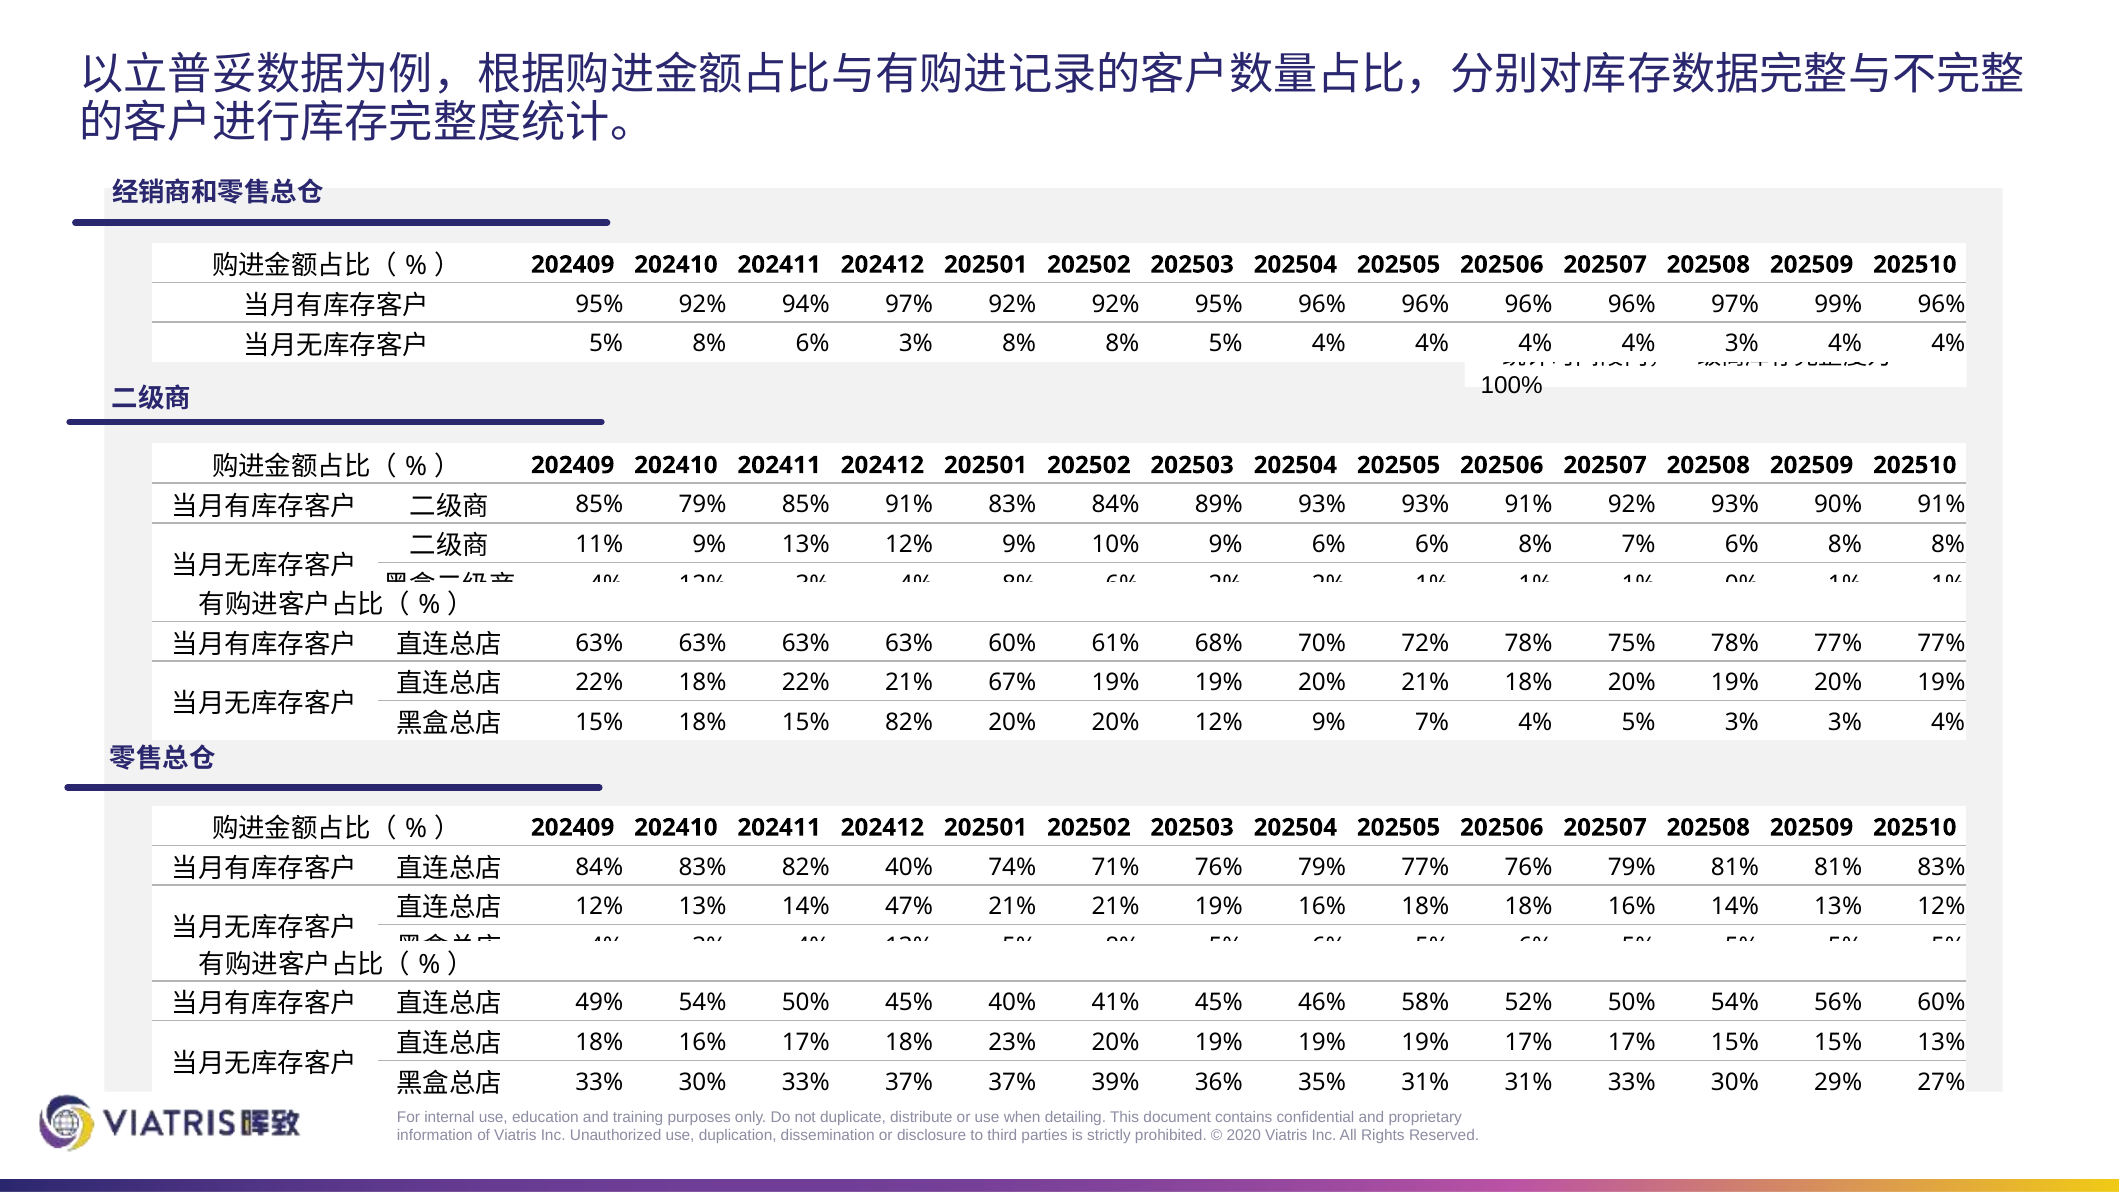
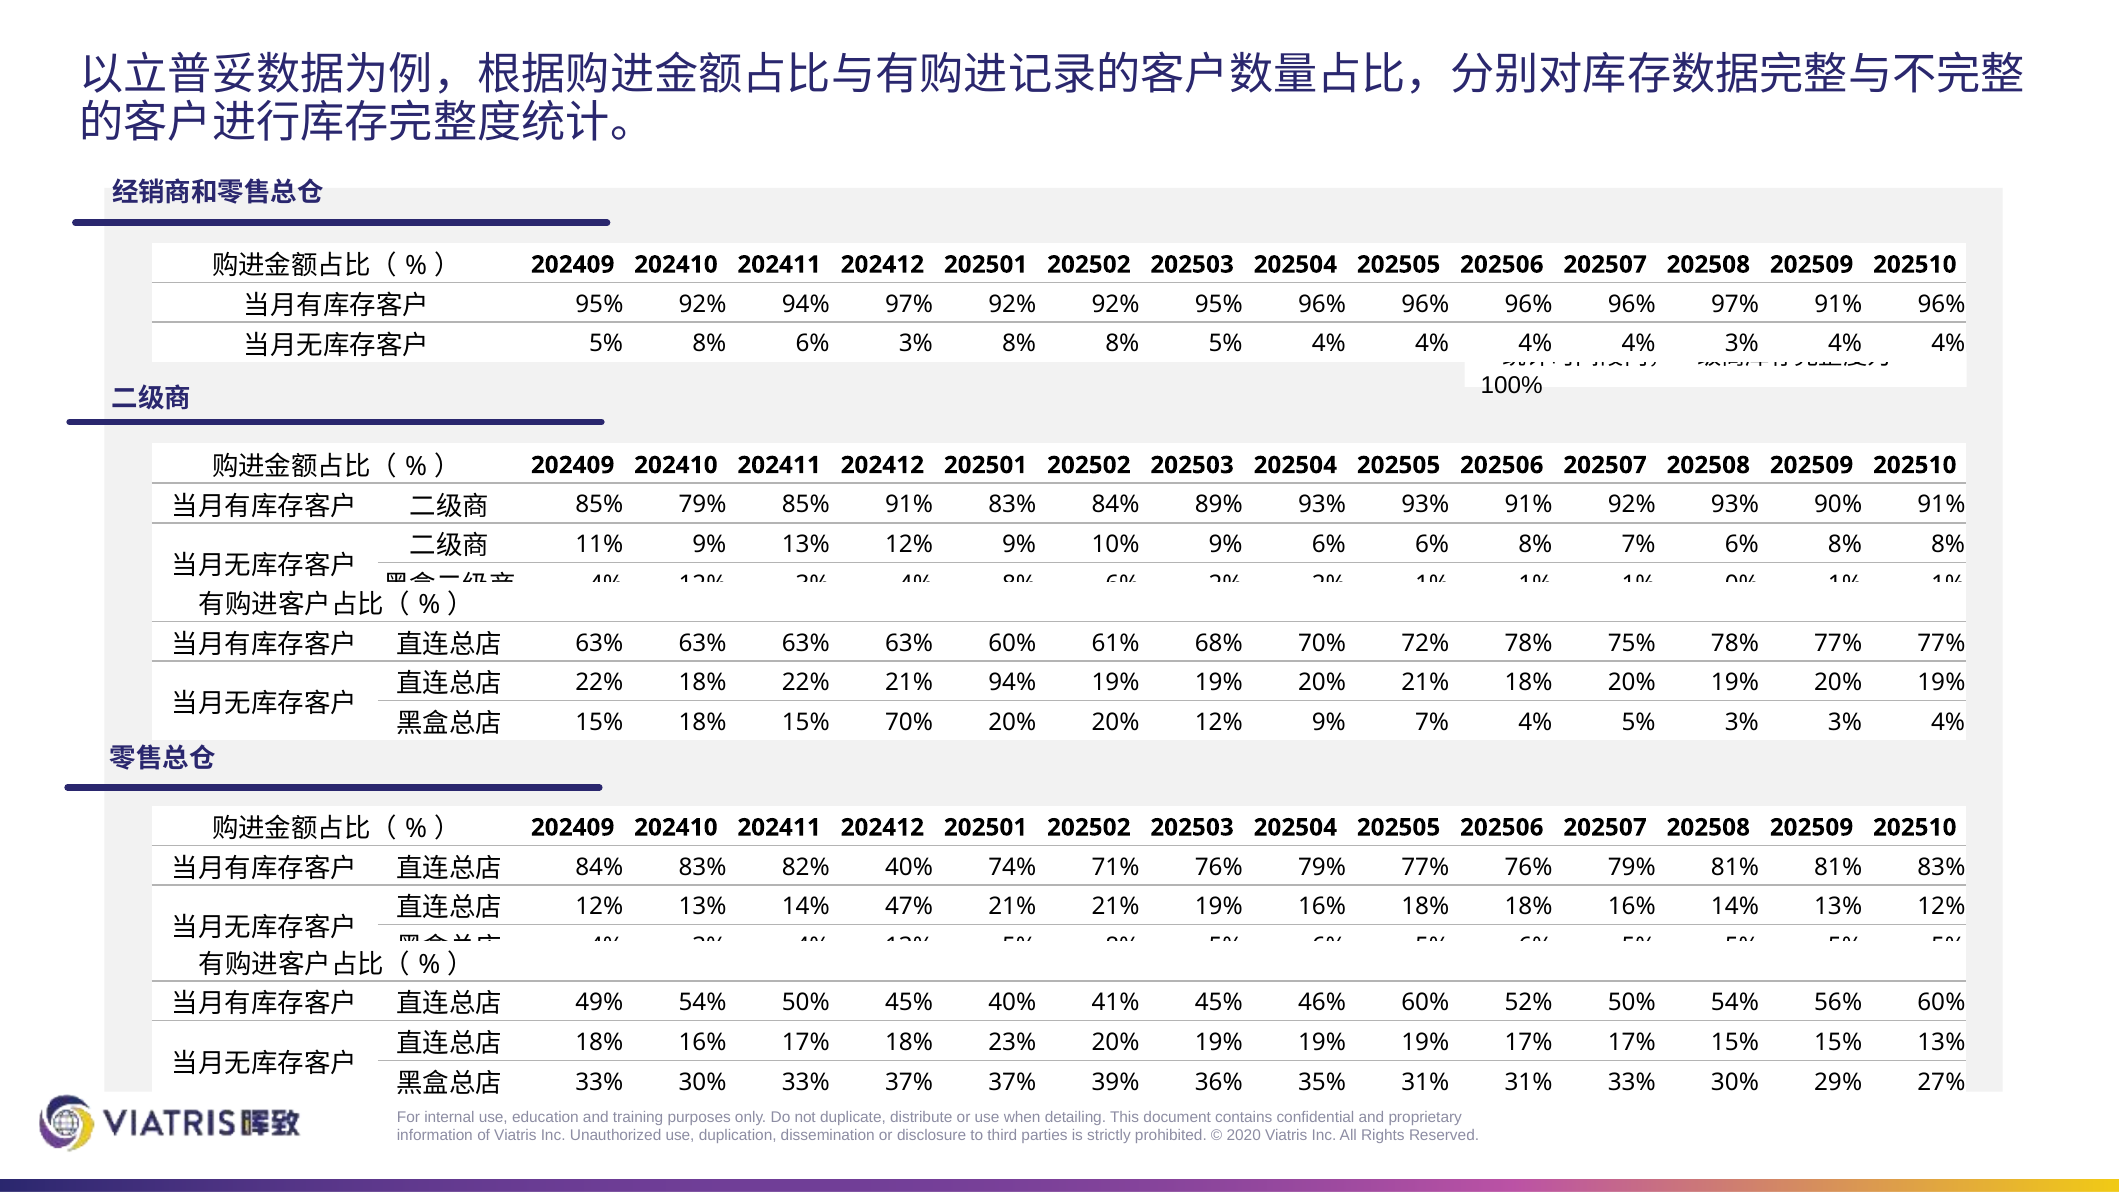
97% 99%: 99% -> 91%
21% 67%: 67% -> 94%
15% 82%: 82% -> 70%
46% 58%: 58% -> 60%
